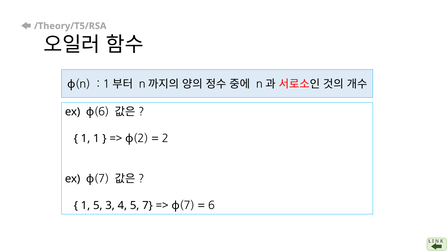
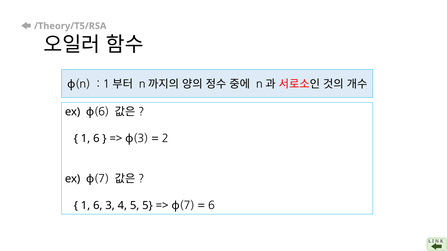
1 at (96, 139): 1 -> 6
2 at (141, 139): 2 -> 3
5 at (98, 206): 5 -> 6
5 7: 7 -> 5
